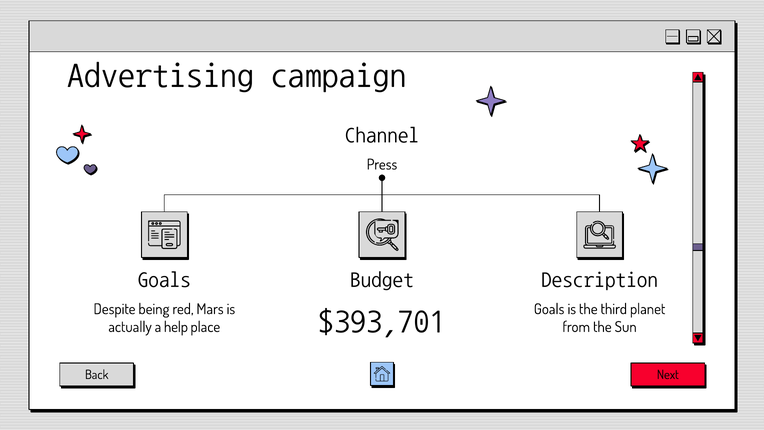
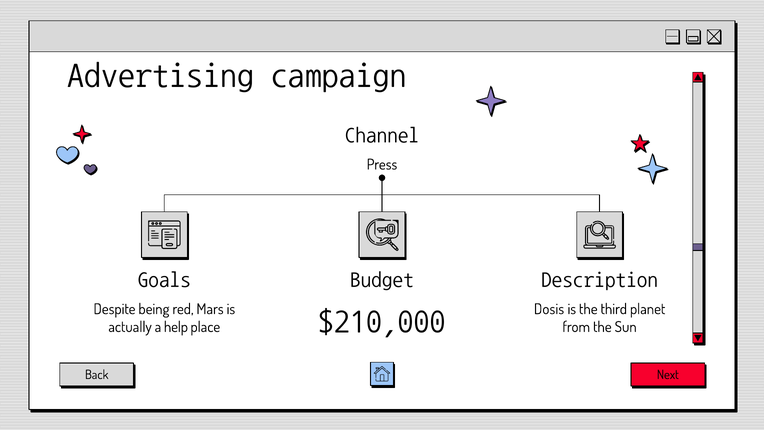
Goals at (549, 309): Goals -> Dosis
$393,701: $393,701 -> $210,000
